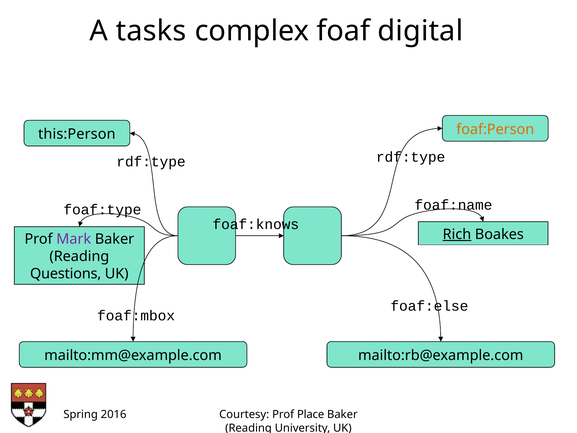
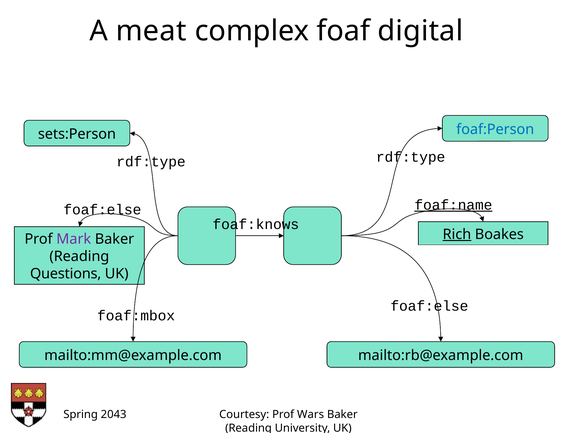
tasks: tasks -> meat
foaf:Person colour: orange -> blue
this:Person: this:Person -> sets:Person
foaf:name underline: none -> present
foaf:type at (102, 210): foaf:type -> foaf:else
2016: 2016 -> 2043
Place: Place -> Wars
